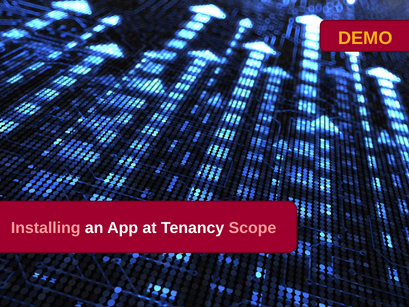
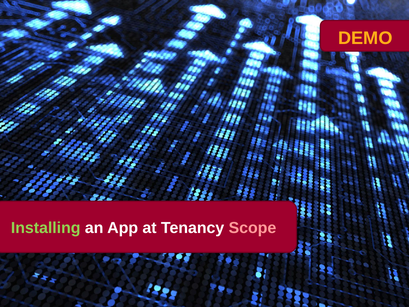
Installing colour: pink -> light green
